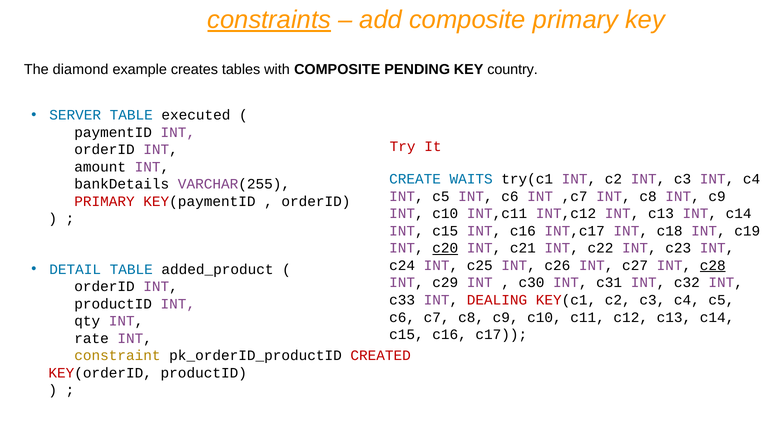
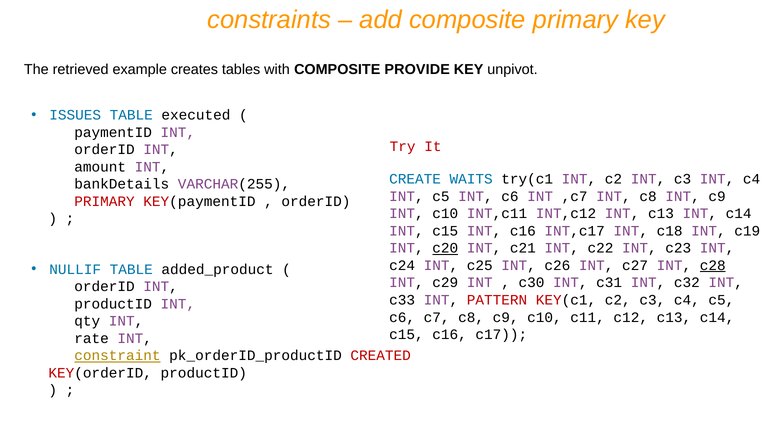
constraints underline: present -> none
diamond: diamond -> retrieved
PENDING: PENDING -> PROVIDE
country: country -> unpivot
SERVER: SERVER -> ISSUES
DETAIL: DETAIL -> NULLIF
DEALING: DEALING -> PATTERN
constraint underline: none -> present
